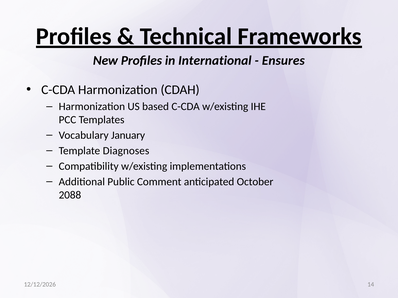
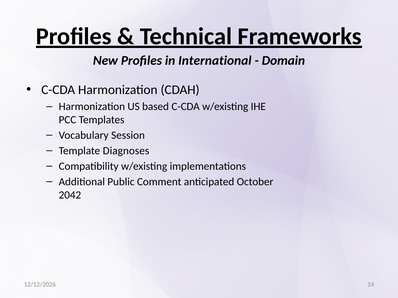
Ensures: Ensures -> Domain
January: January -> Session
2088: 2088 -> 2042
